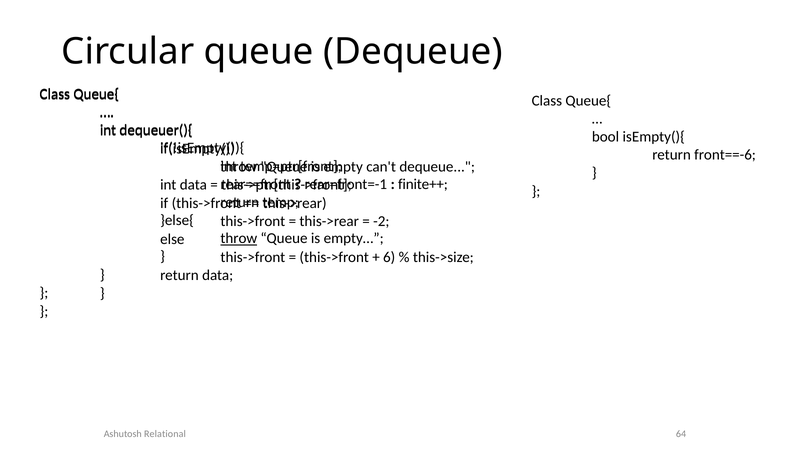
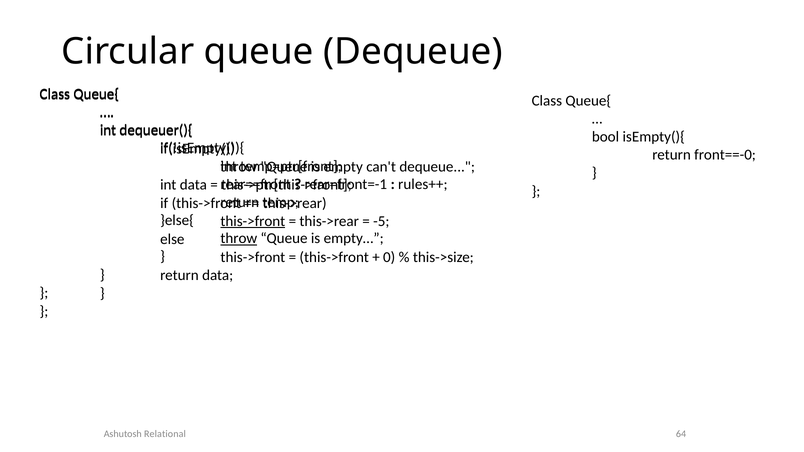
front==-6: front==-6 -> front==-0
finite++: finite++ -> rules++
this->front at (253, 221) underline: none -> present
-2: -2 -> -5
6: 6 -> 0
